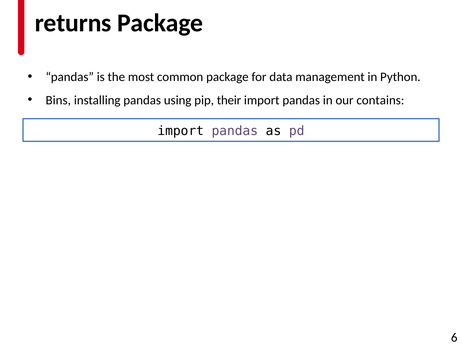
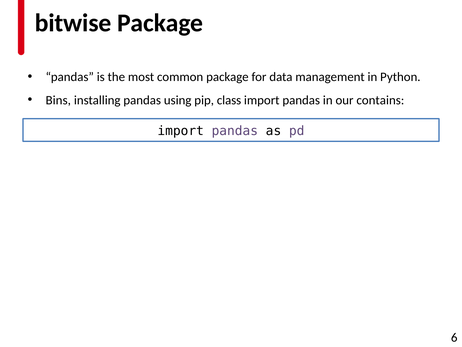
returns: returns -> bitwise
their: their -> class
